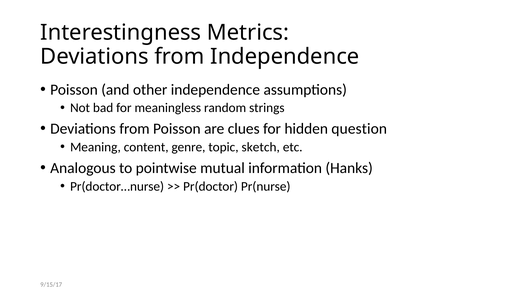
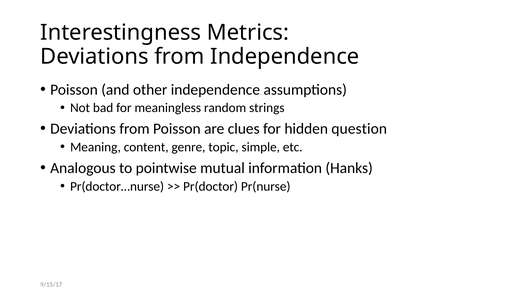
sketch: sketch -> simple
